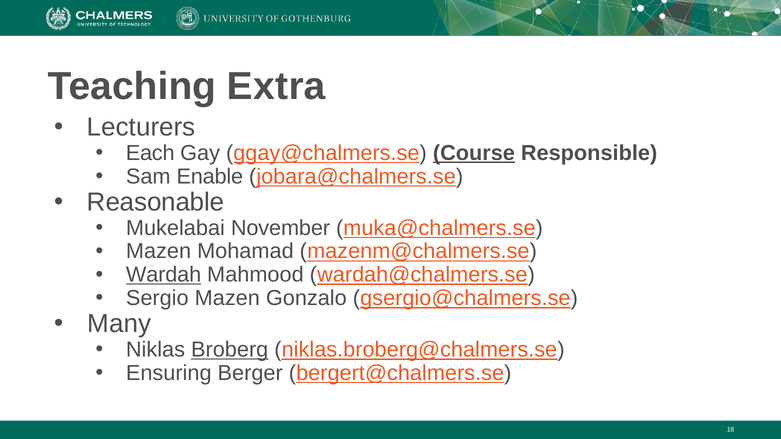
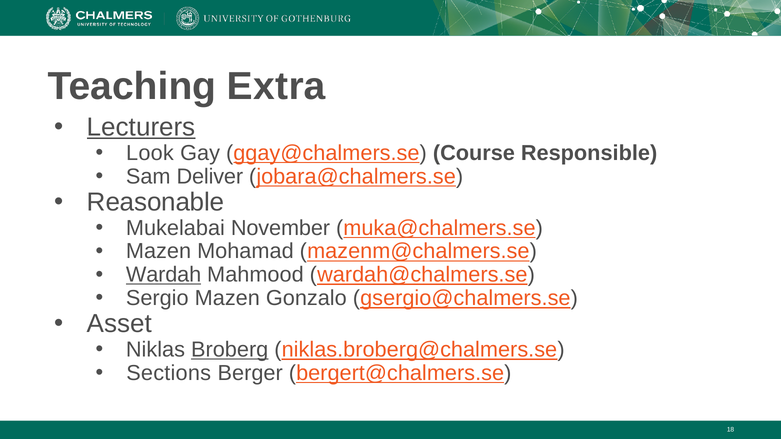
Lecturers underline: none -> present
Each: Each -> Look
Course underline: present -> none
Enable: Enable -> Deliver
Many: Many -> Asset
Ensuring: Ensuring -> Sections
